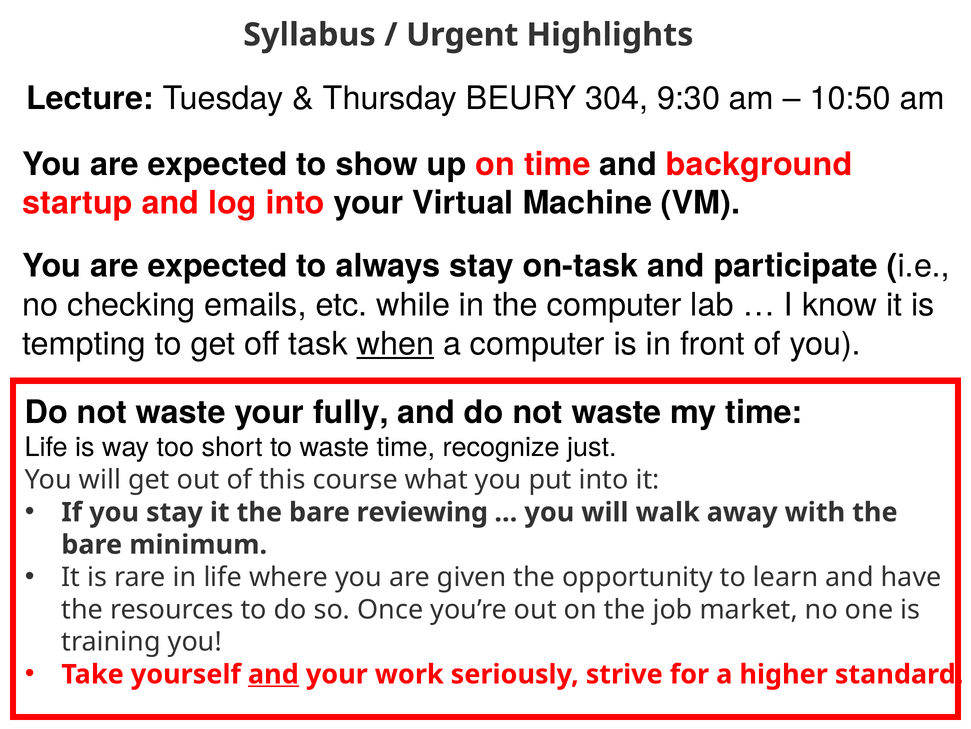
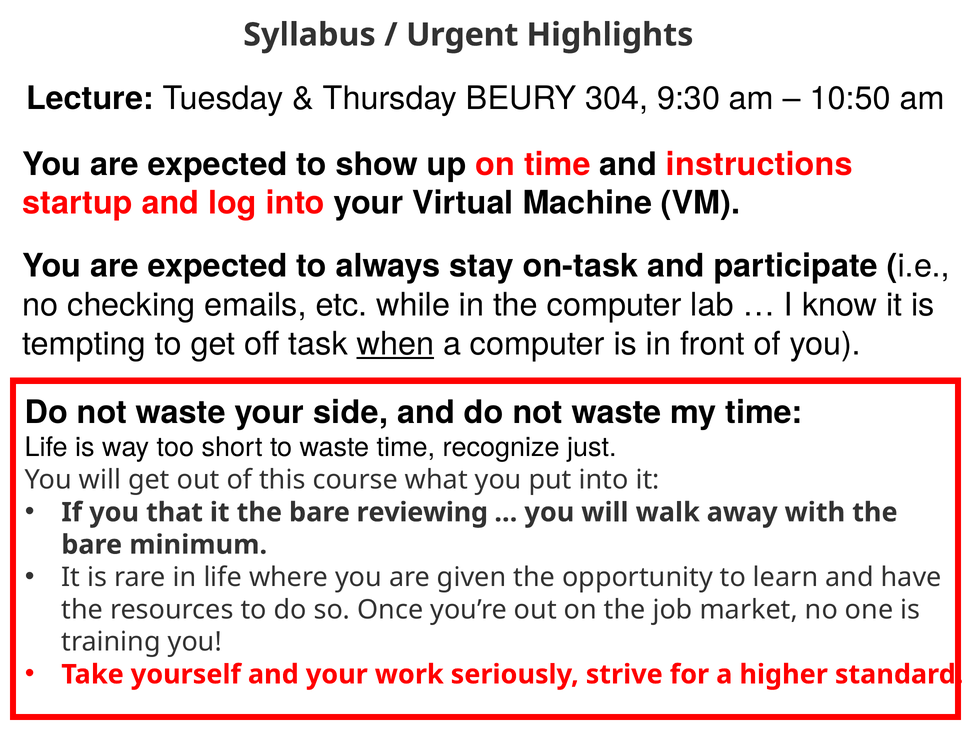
background: background -> instructions
fully: fully -> side
you stay: stay -> that
and at (273, 674) underline: present -> none
